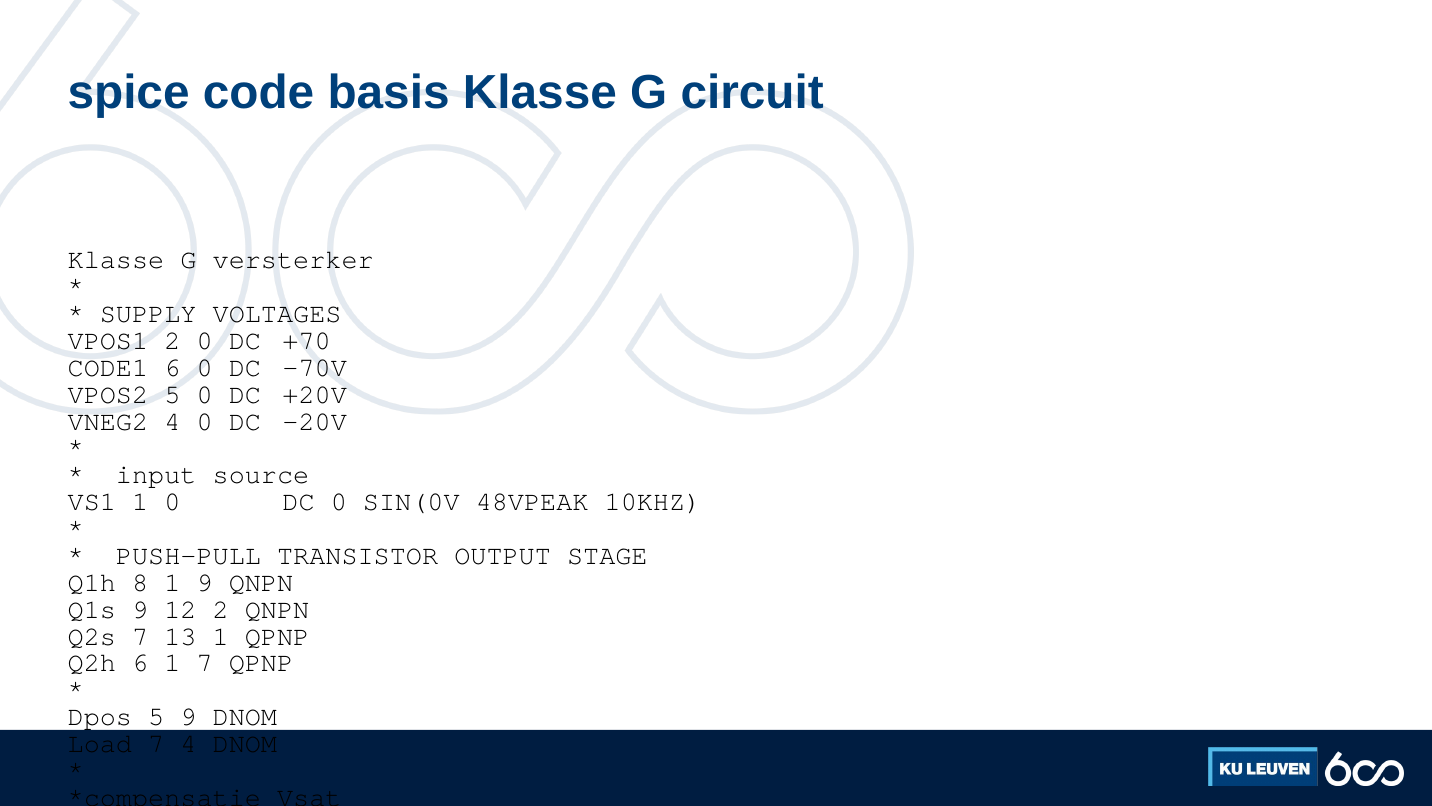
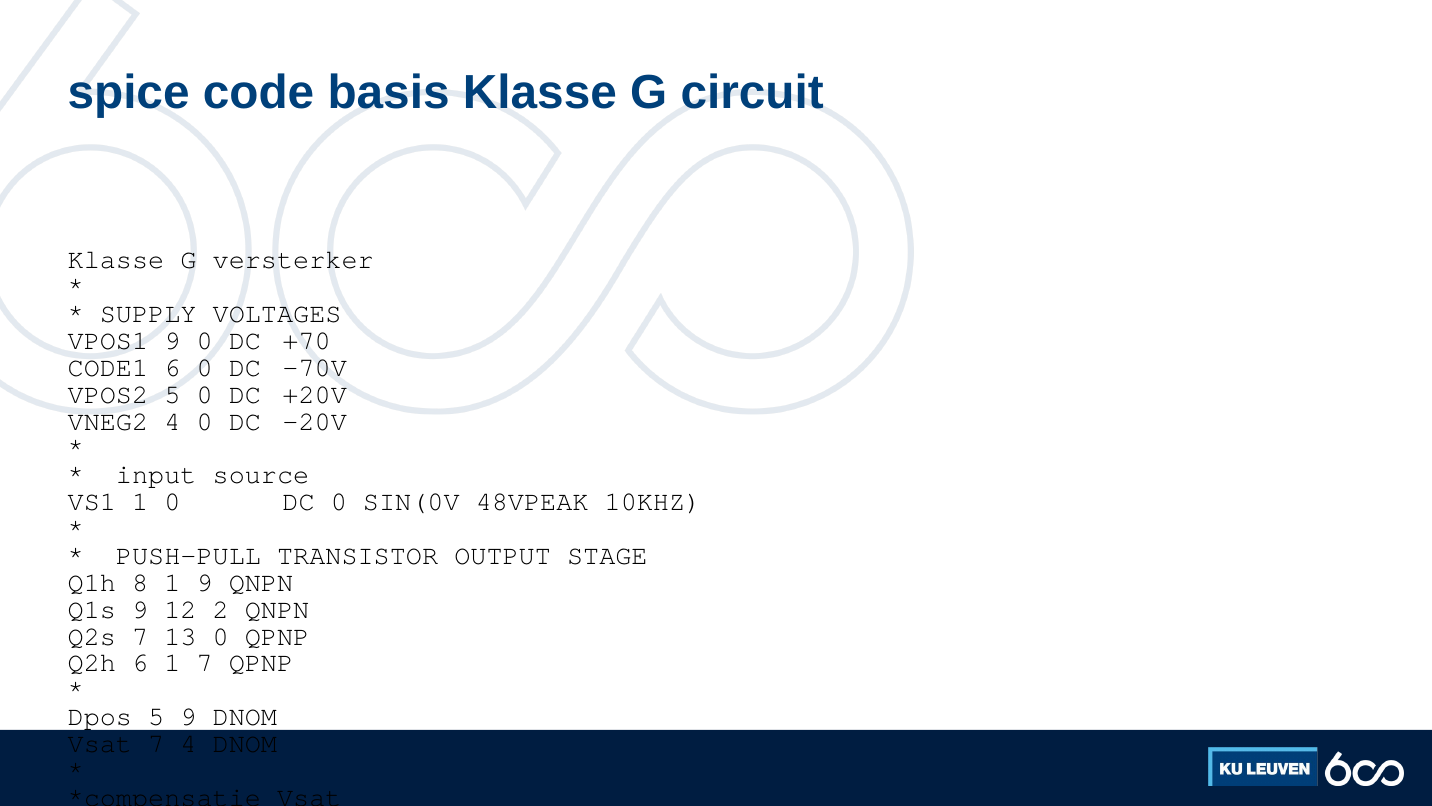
VPOS1 2: 2 -> 9
7 13 1: 1 -> 0
Load at (100, 743): Load -> Vsat
